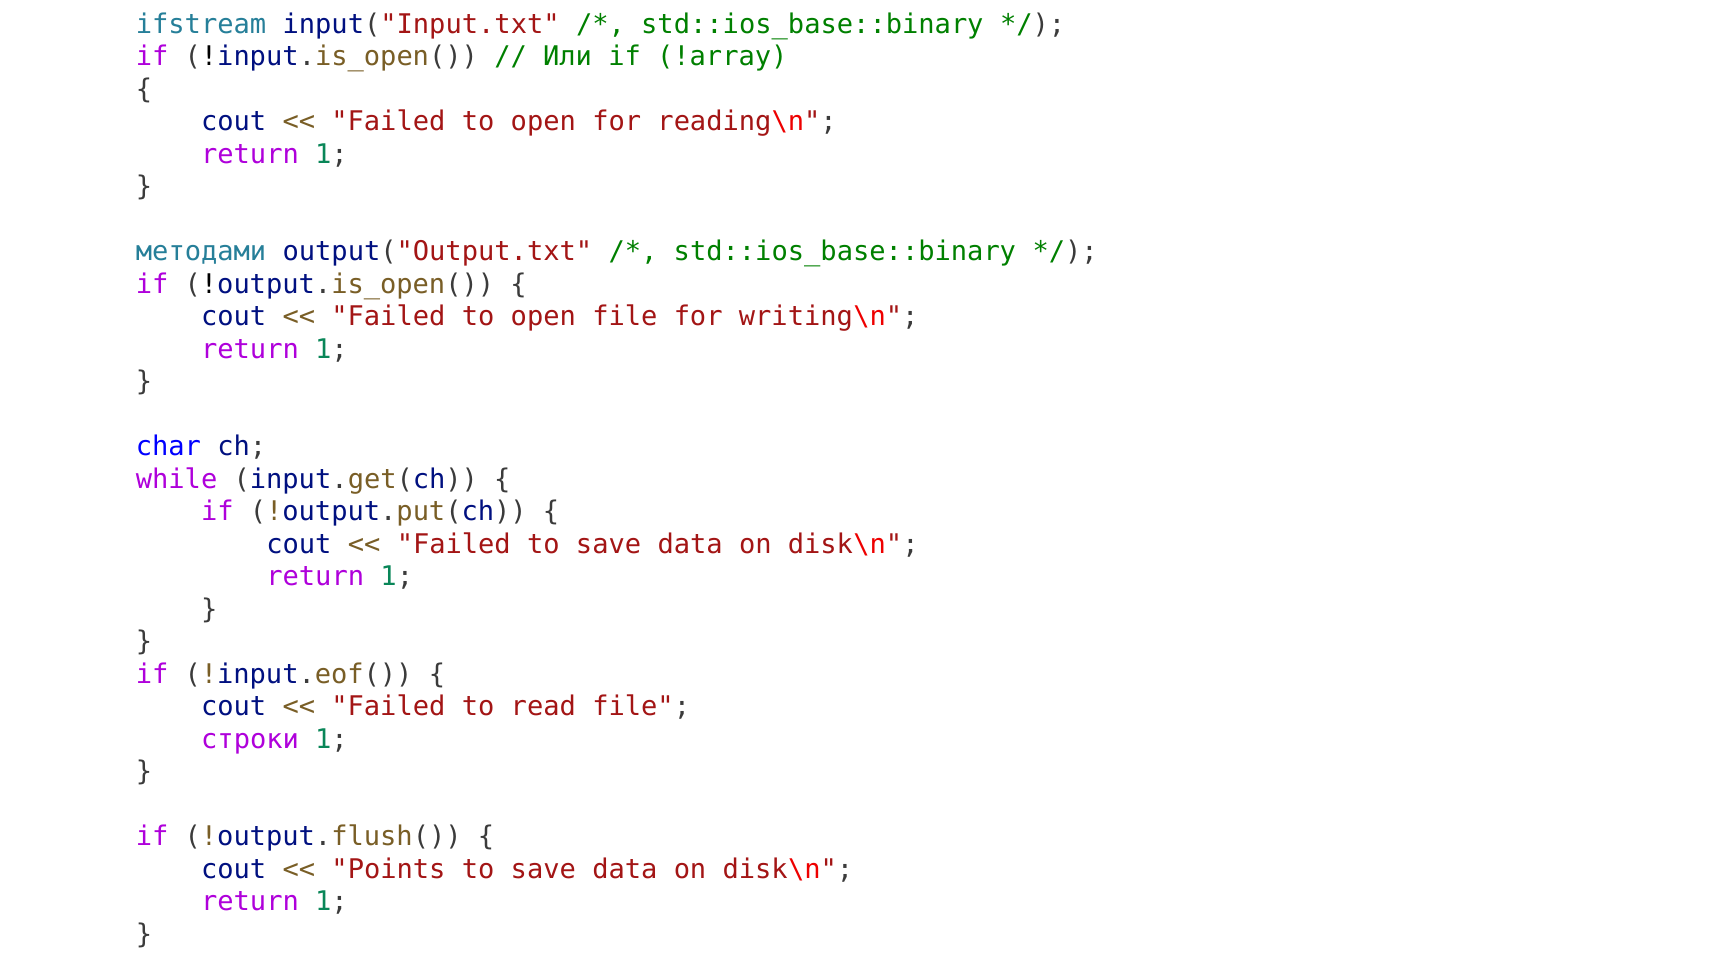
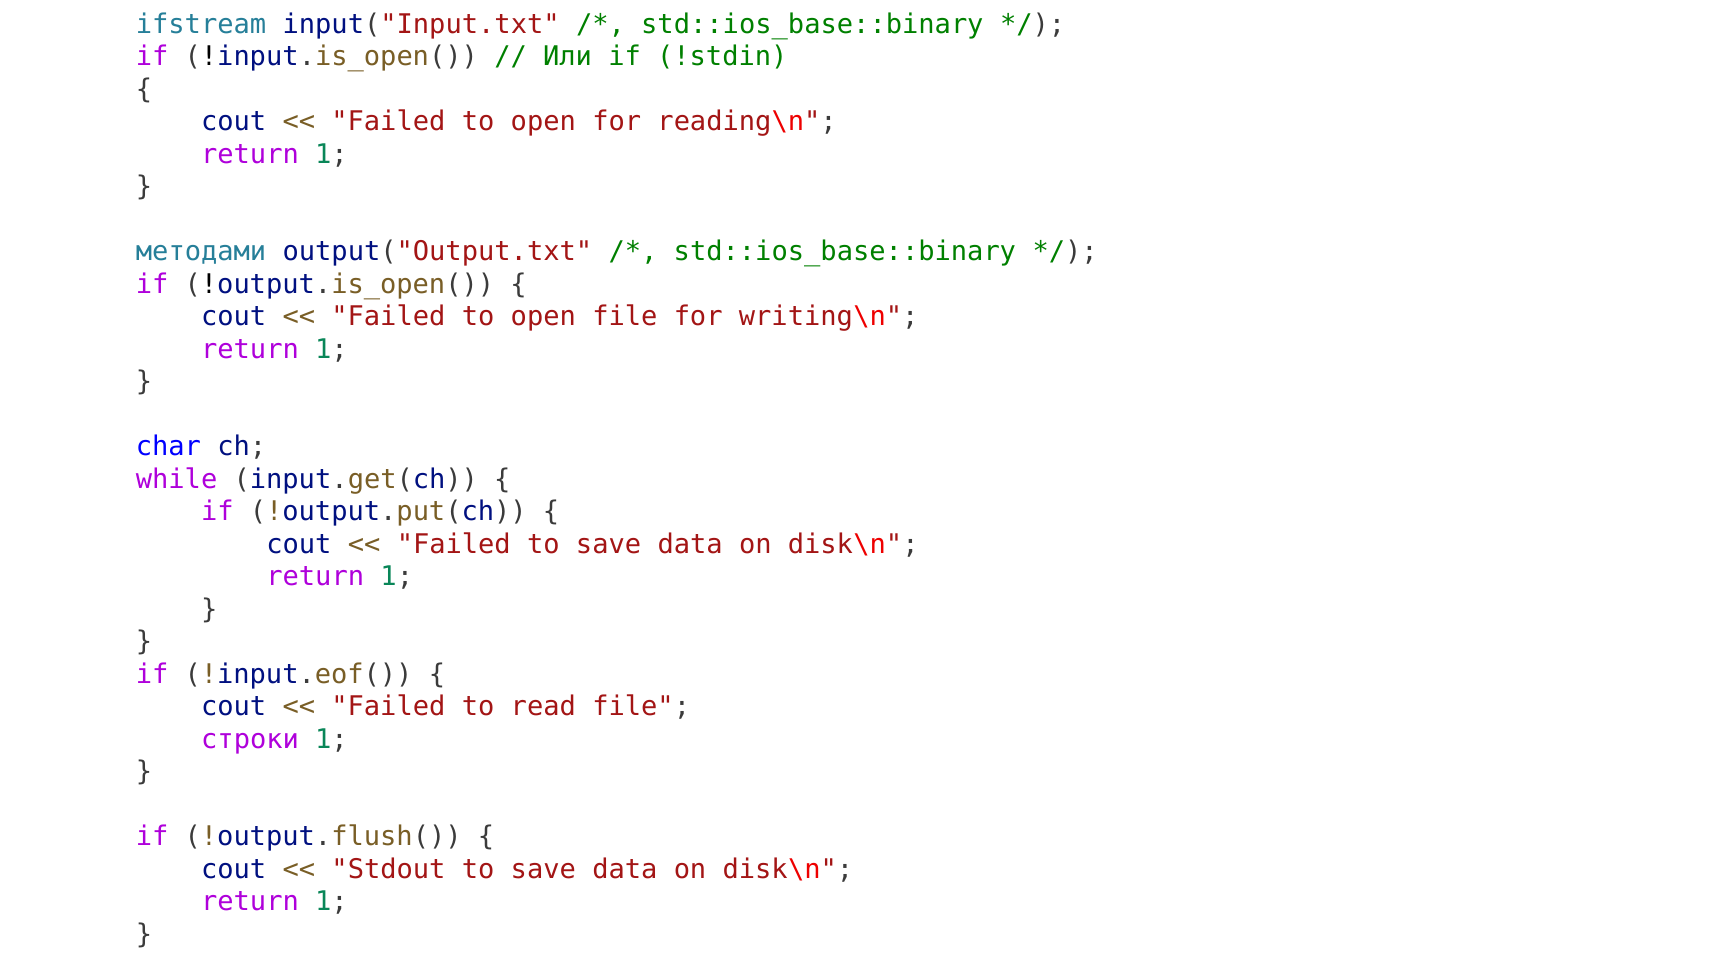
!array: !array -> !stdin
Points: Points -> Stdout
